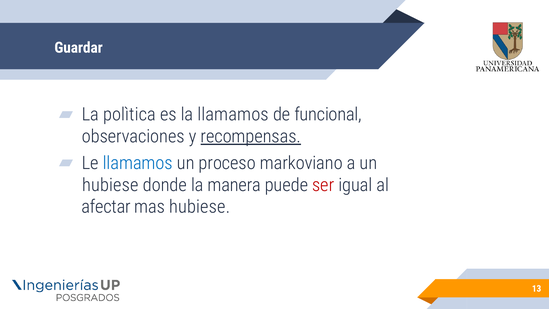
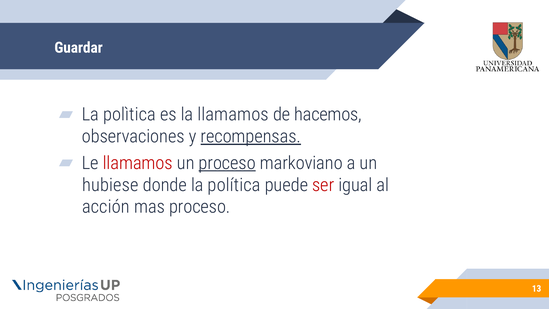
funcional: funcional -> hacemos
llamamos at (138, 163) colour: blue -> red
proceso at (227, 163) underline: none -> present
manera: manera -> política
afectar: afectar -> acción
mas hubiese: hubiese -> proceso
